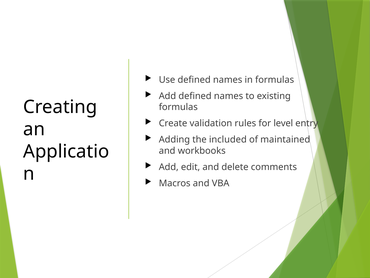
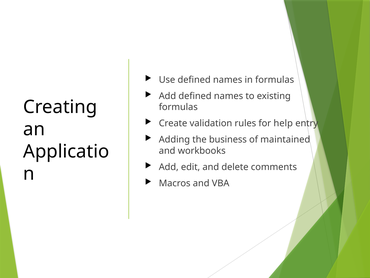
level: level -> help
included: included -> business
